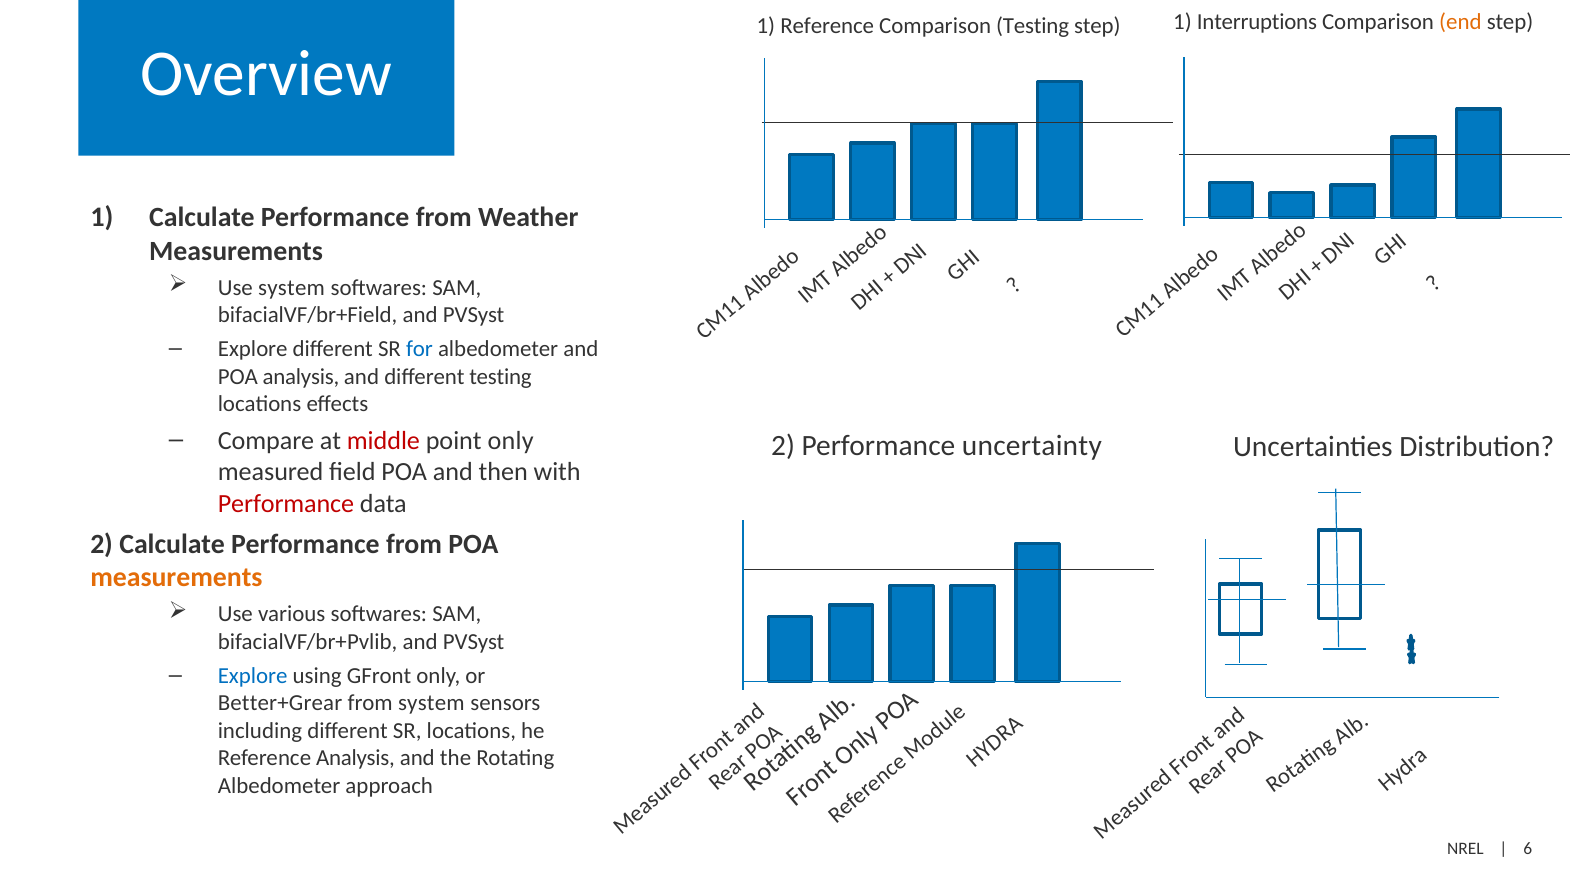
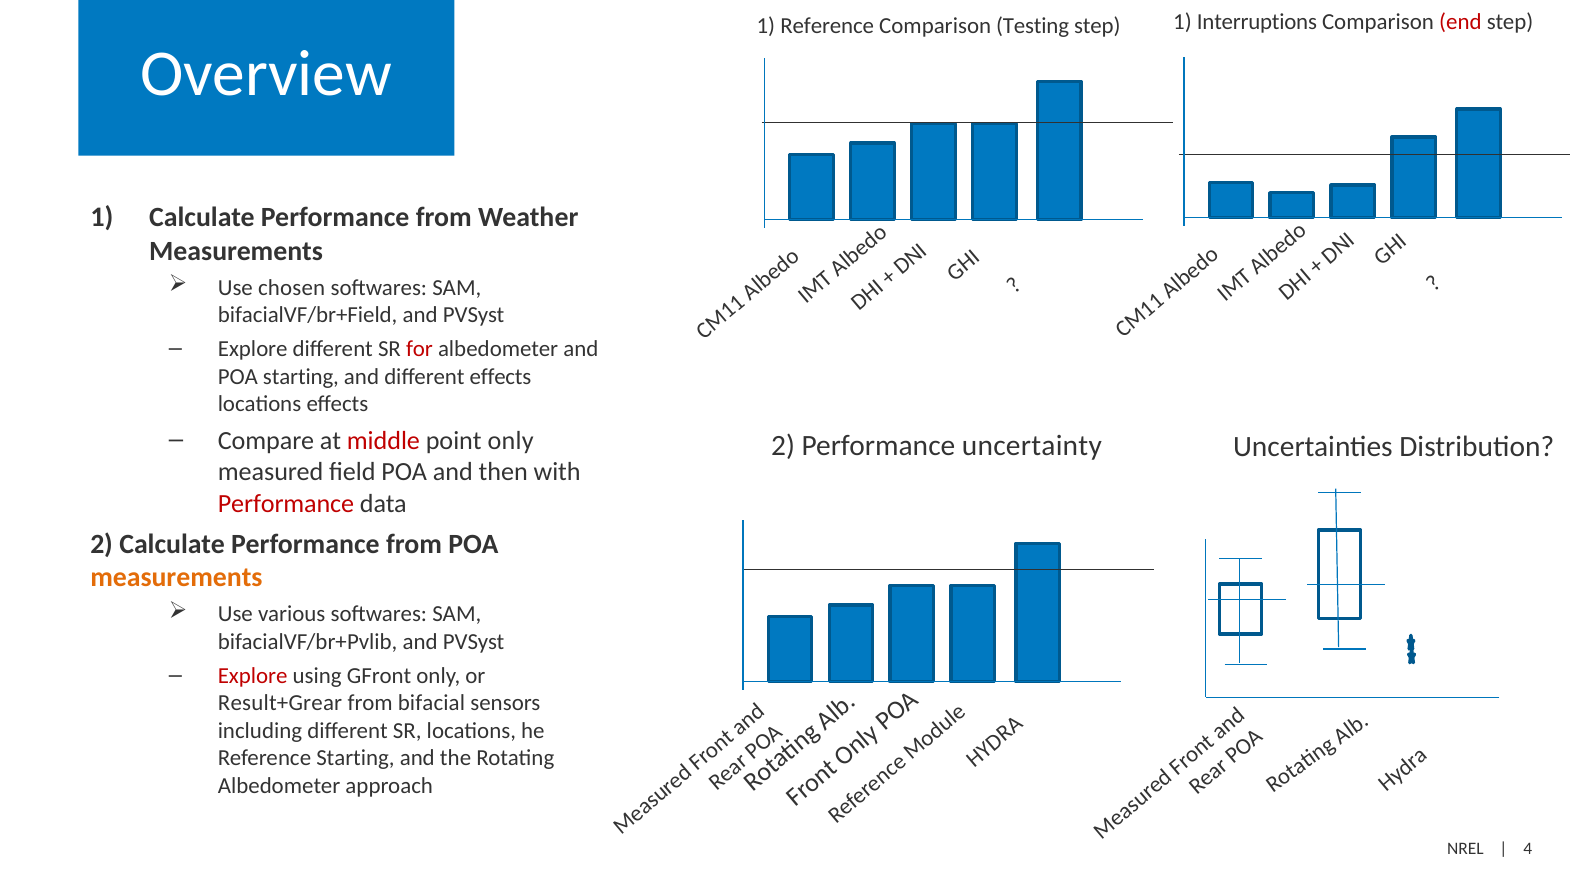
end colour: orange -> red
Use system: system -> chosen
for colour: blue -> red
POA analysis: analysis -> starting
different testing: testing -> effects
Explore at (253, 676) colour: blue -> red
Better+Grear: Better+Grear -> Result+Grear
from system: system -> bifacial
Reference Analysis: Analysis -> Starting
6: 6 -> 4
